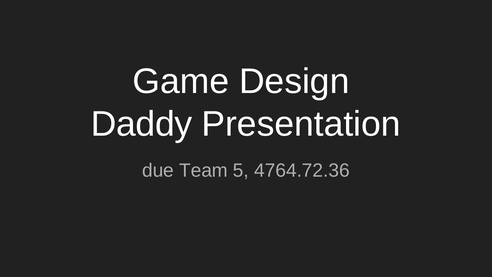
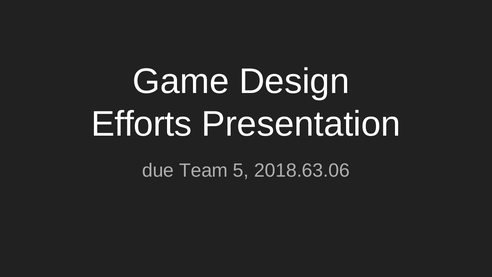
Daddy: Daddy -> Efforts
4764.72.36: 4764.72.36 -> 2018.63.06
